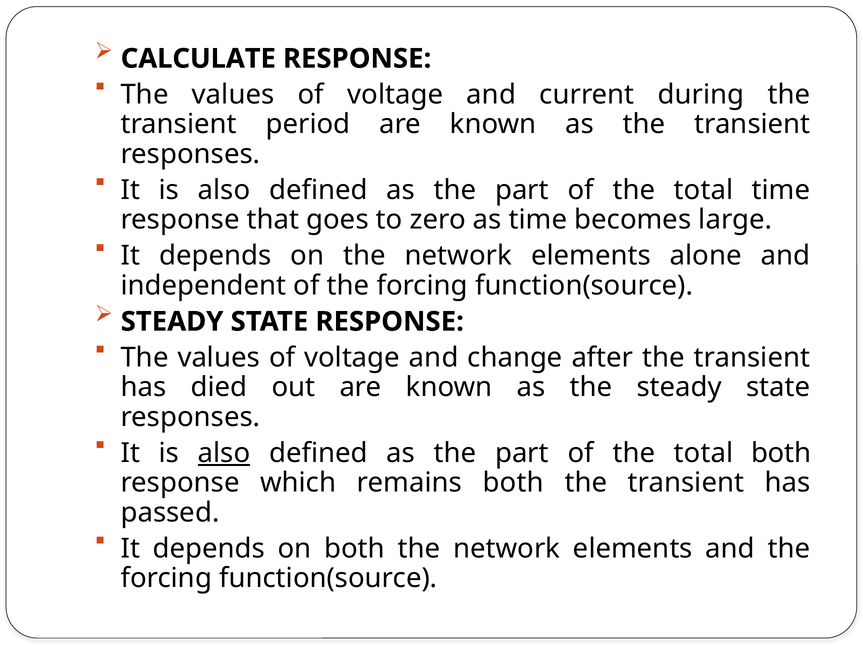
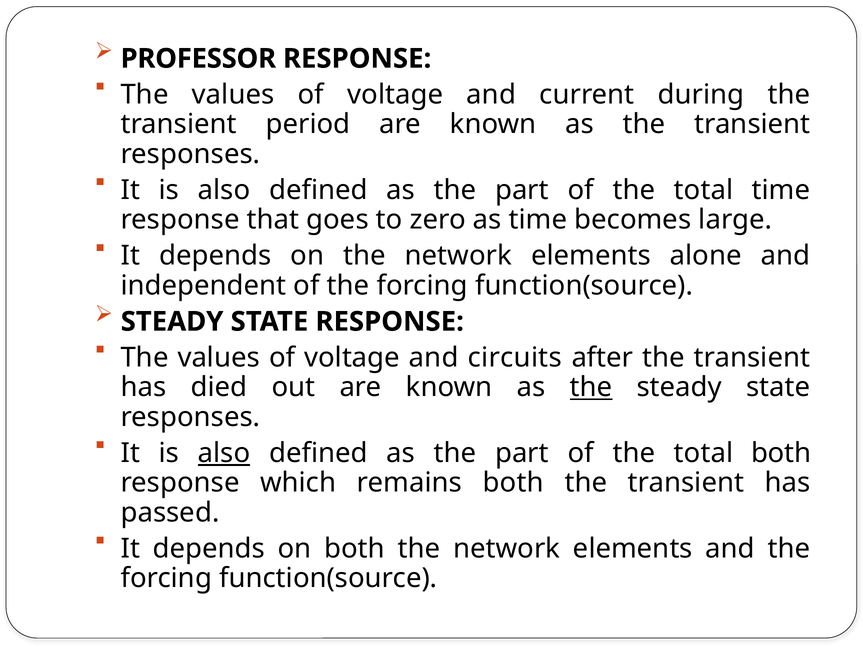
CALCULATE: CALCULATE -> PROFESSOR
change: change -> circuits
the at (591, 388) underline: none -> present
